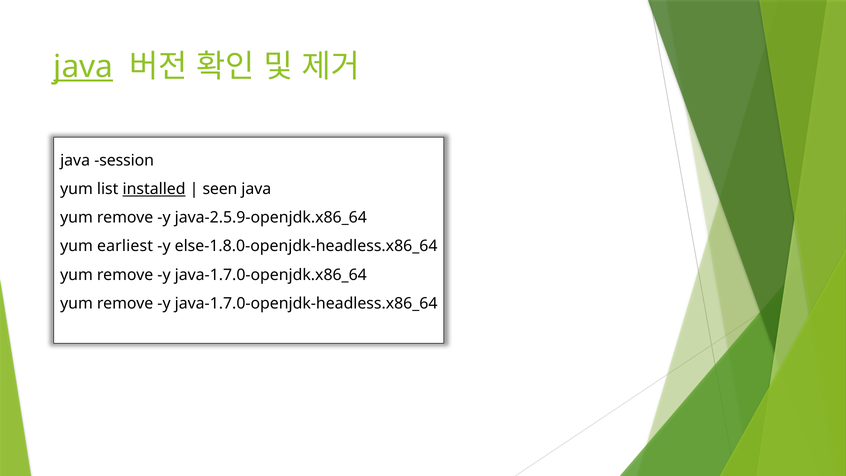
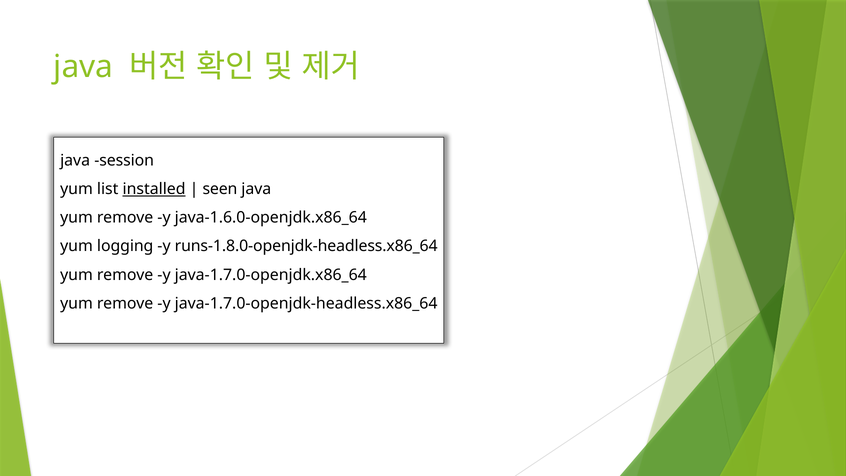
java at (83, 67) underline: present -> none
java-2.5.9-openjdk.x86_64: java-2.5.9-openjdk.x86_64 -> java-1.6.0-openjdk.x86_64
earliest: earliest -> logging
else-1.8.0-openjdk-headless.x86_64: else-1.8.0-openjdk-headless.x86_64 -> runs-1.8.0-openjdk-headless.x86_64
